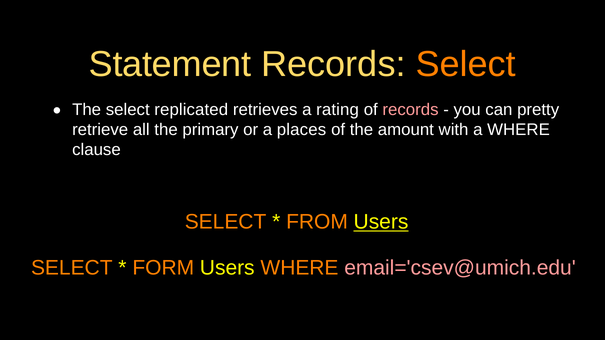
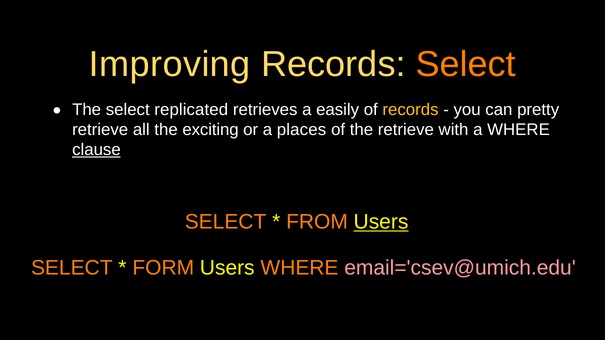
Statement: Statement -> Improving
rating: rating -> easily
records at (411, 110) colour: pink -> yellow
primary: primary -> exciting
the amount: amount -> retrieve
clause underline: none -> present
